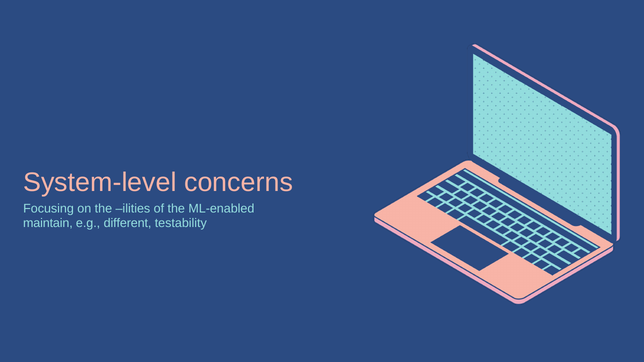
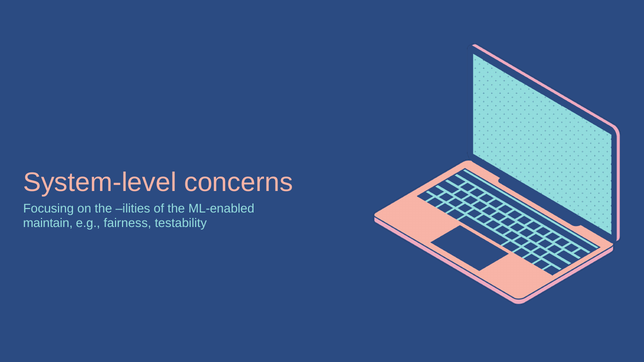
different: different -> fairness
